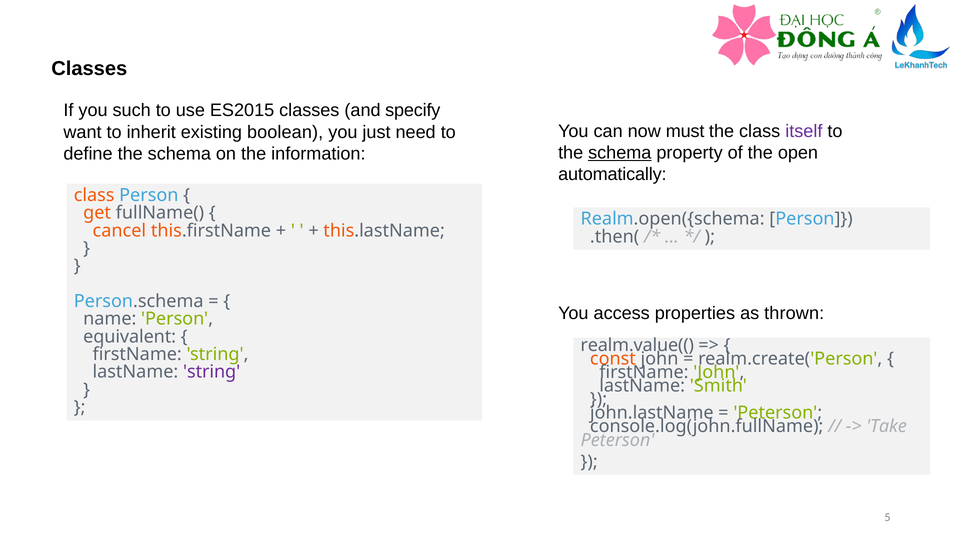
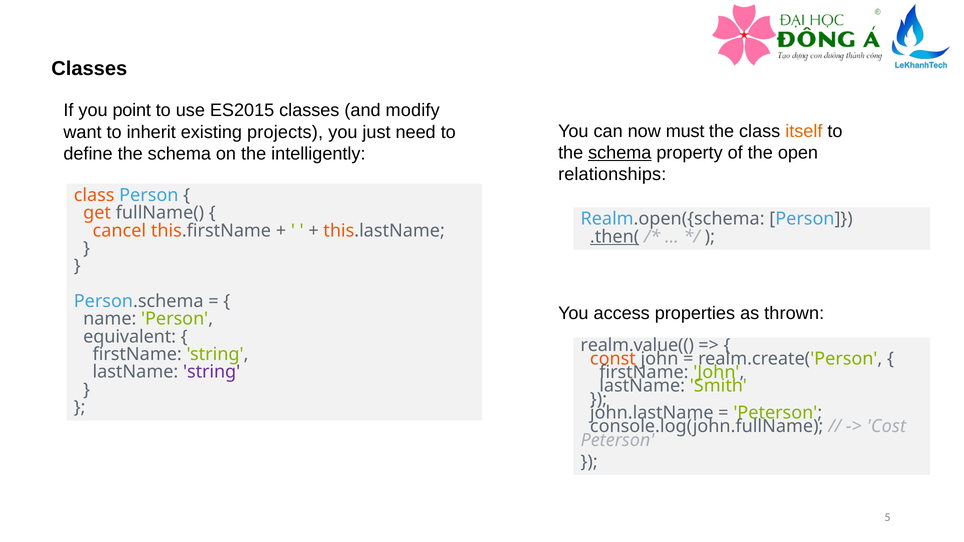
such: such -> point
specify: specify -> modify
itself colour: purple -> orange
boolean: boolean -> projects
information: information -> intelligently
automatically: automatically -> relationships
.then( underline: none -> present
Take: Take -> Cost
